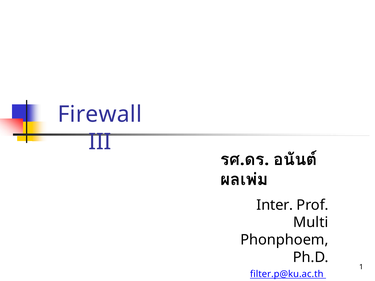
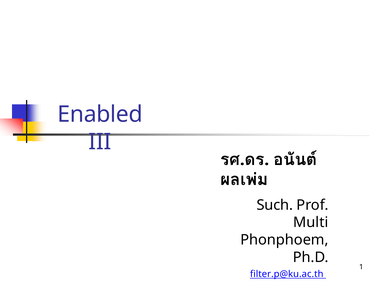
Firewall: Firewall -> Enabled
Inter: Inter -> Such
